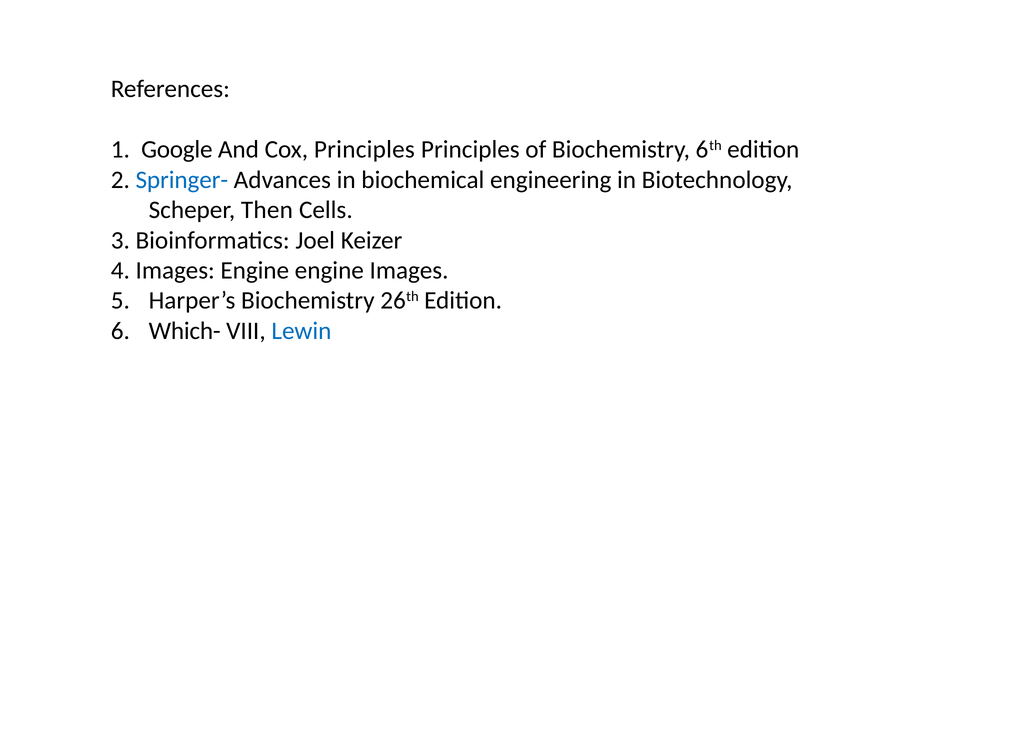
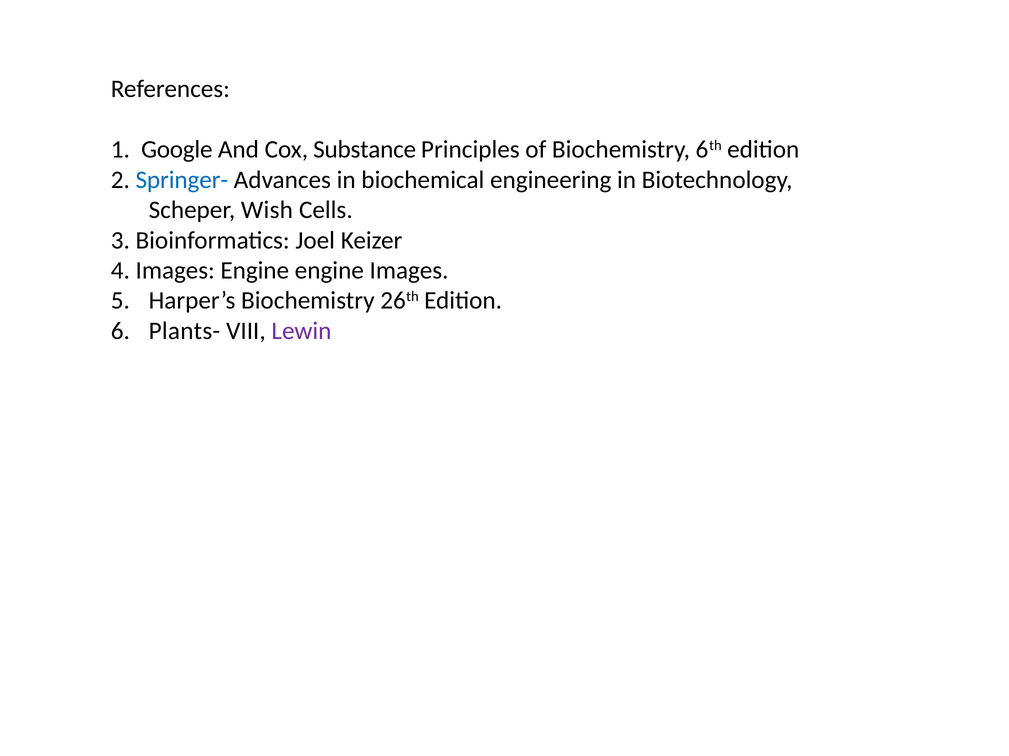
Cox Principles: Principles -> Substance
Then: Then -> Wish
Which-: Which- -> Plants-
Lewin colour: blue -> purple
